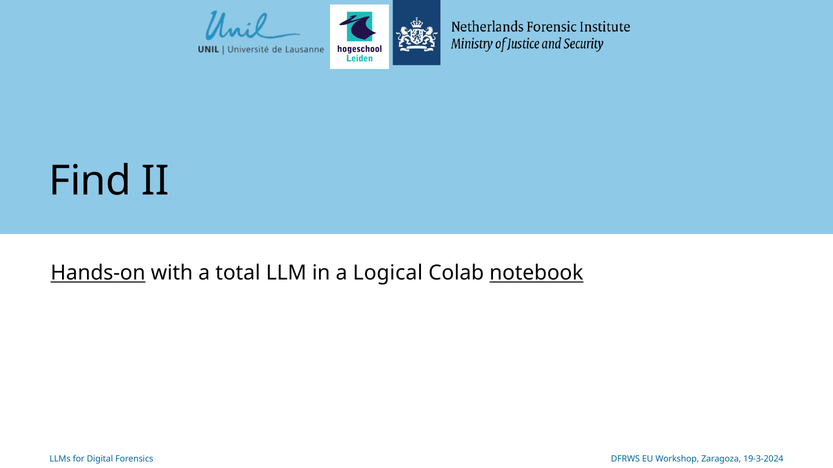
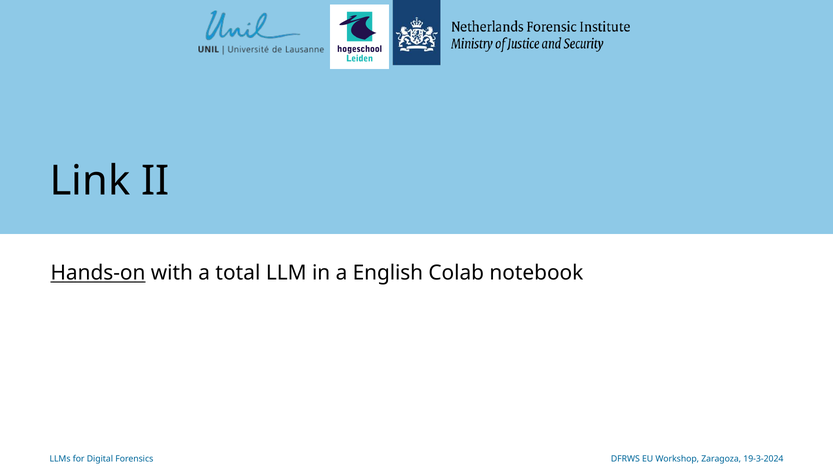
Find: Find -> Link
Logical: Logical -> English
notebook underline: present -> none
